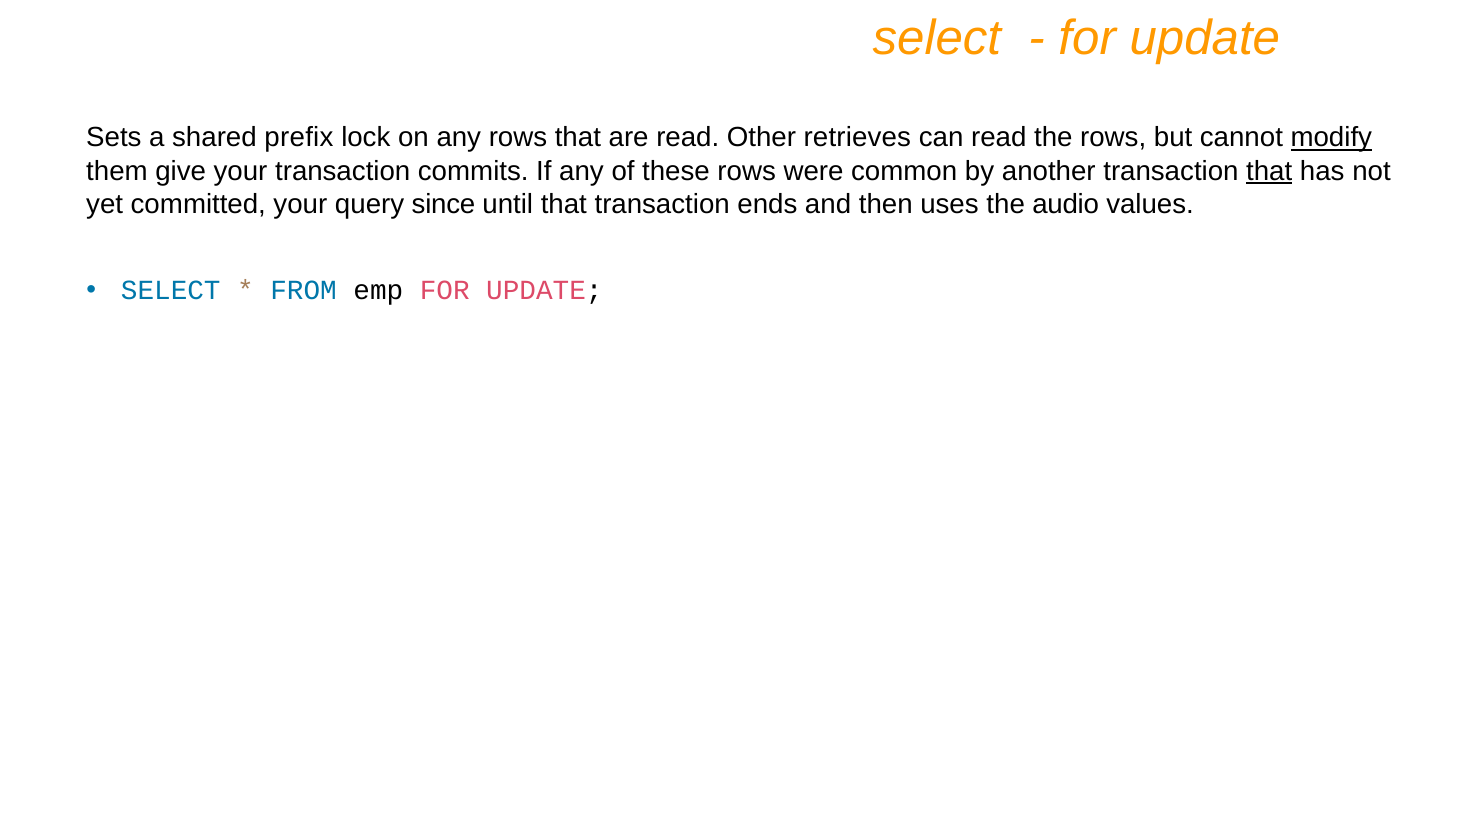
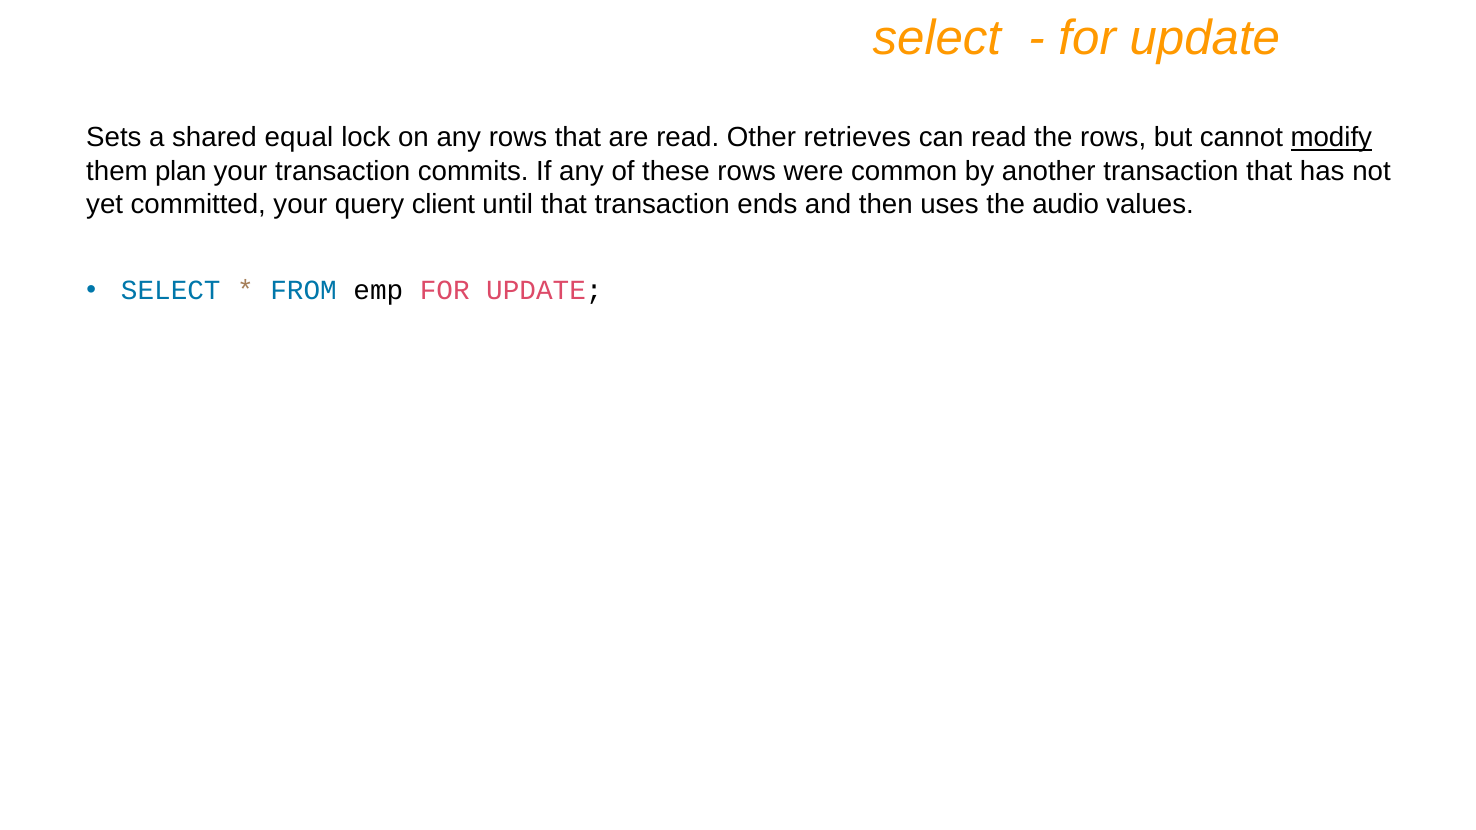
prefix: prefix -> equal
give: give -> plan
that at (1269, 171) underline: present -> none
since: since -> client
